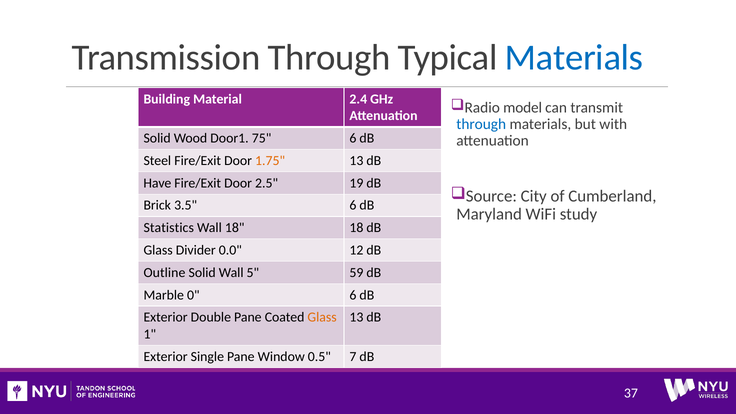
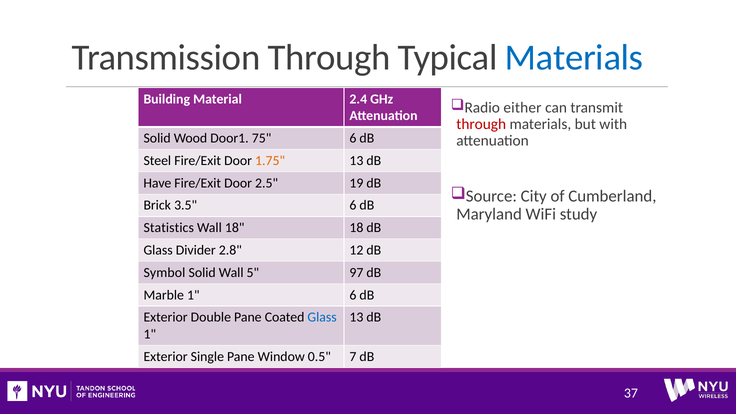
model: model -> either
through at (481, 124) colour: blue -> red
0.0: 0.0 -> 2.8
Outline: Outline -> Symbol
59: 59 -> 97
Marble 0: 0 -> 1
Glass at (322, 317) colour: orange -> blue
